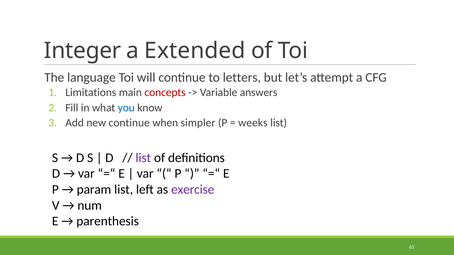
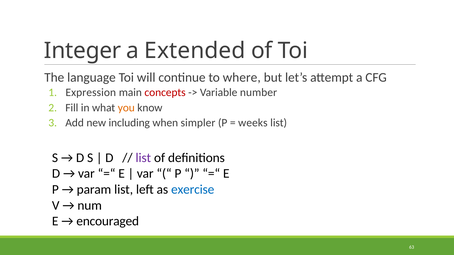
letters: letters -> where
Limitations: Limitations -> Expression
answers: answers -> number
you colour: blue -> orange
new continue: continue -> including
exercise colour: purple -> blue
parenthesis: parenthesis -> encouraged
